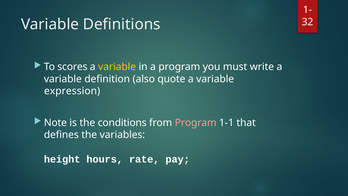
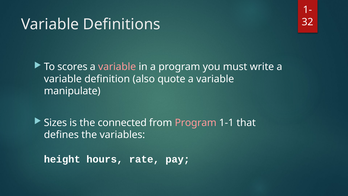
variable at (117, 67) colour: yellow -> pink
expression: expression -> manipulate
Note: Note -> Sizes
conditions: conditions -> connected
